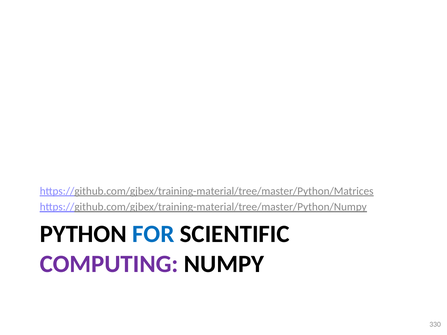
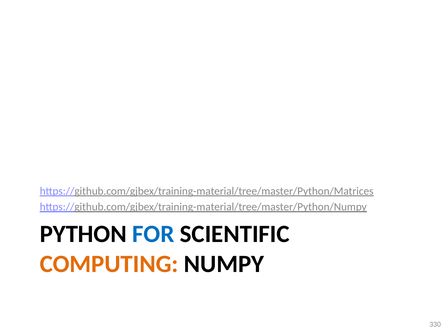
COMPUTING colour: purple -> orange
